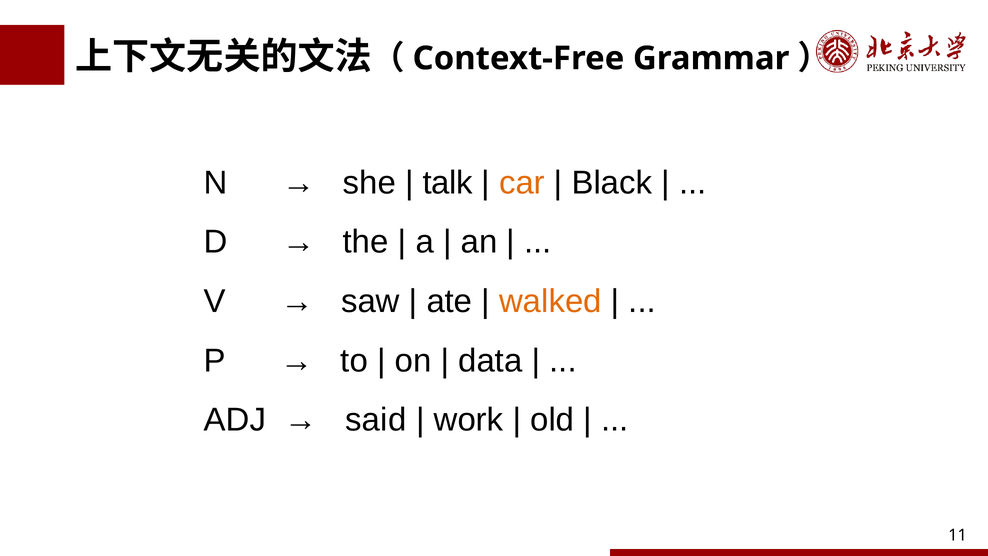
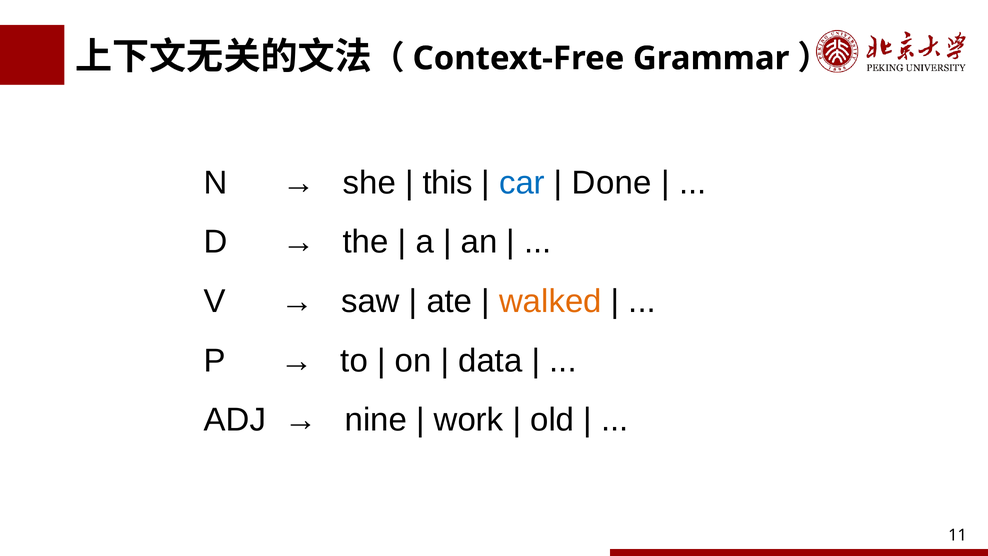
talk: talk -> this
car colour: orange -> blue
Black: Black -> Done
said: said -> nine
